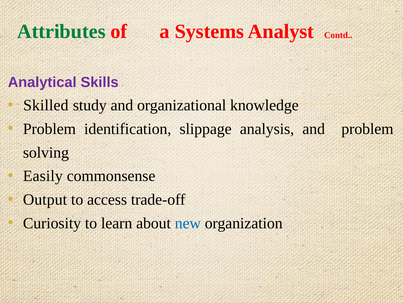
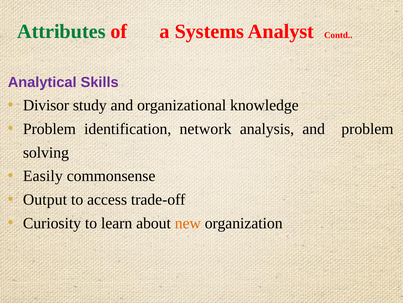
Skilled: Skilled -> Divisor
slippage: slippage -> network
new colour: blue -> orange
